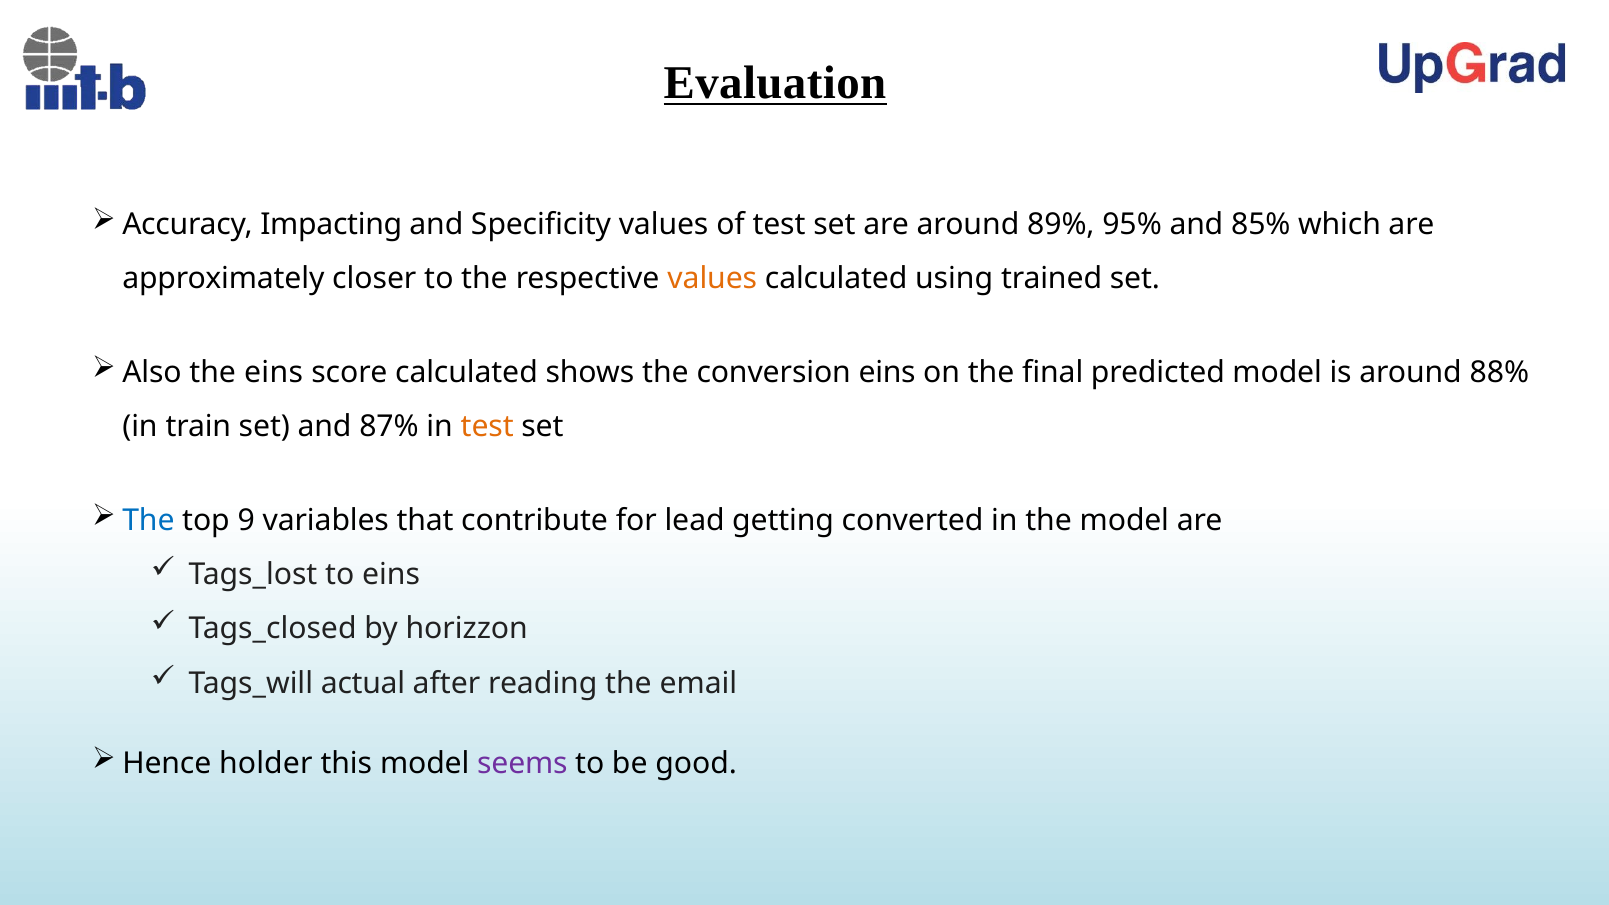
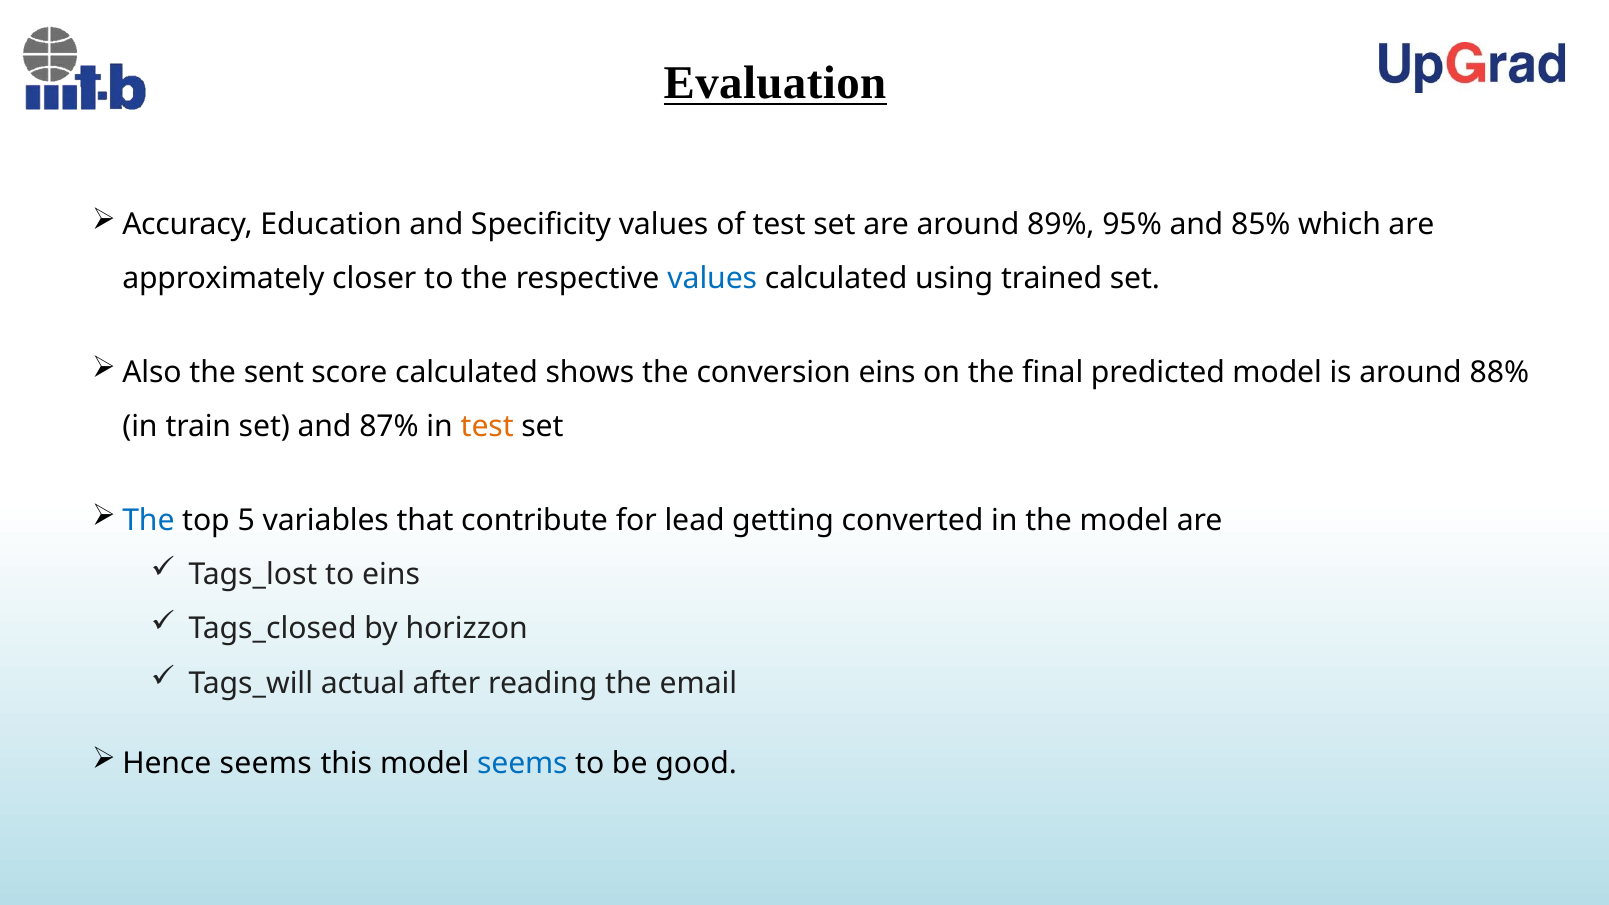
Impacting: Impacting -> Education
values at (712, 279) colour: orange -> blue
the eins: eins -> sent
9: 9 -> 5
Hence holder: holder -> seems
seems at (522, 763) colour: purple -> blue
